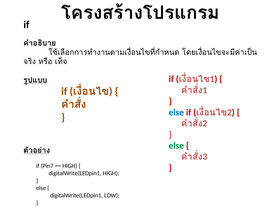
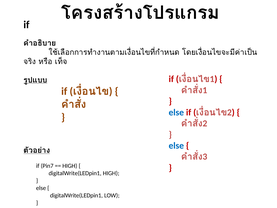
else at (176, 145) colour: green -> blue
